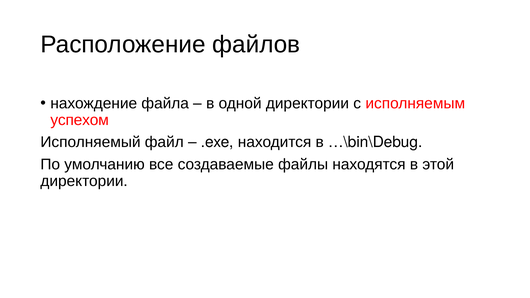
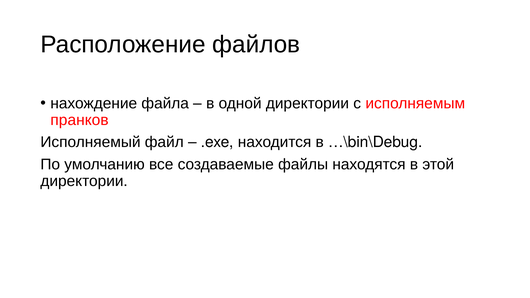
успехом: успехом -> пранков
